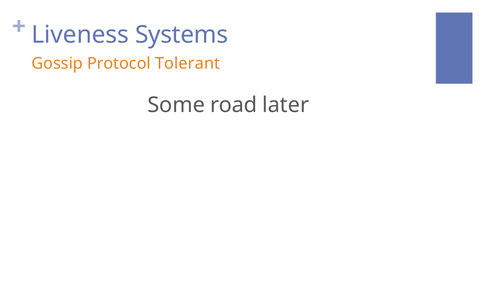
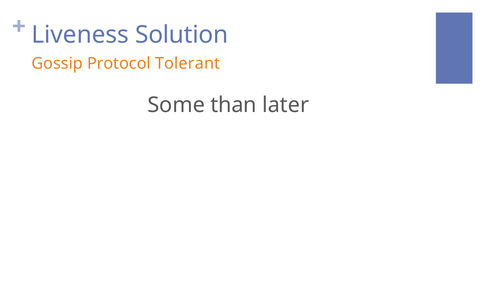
Systems: Systems -> Solution
road: road -> than
